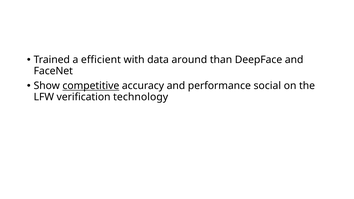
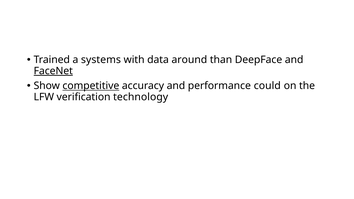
efficient: efficient -> systems
FaceNet underline: none -> present
social: social -> could
